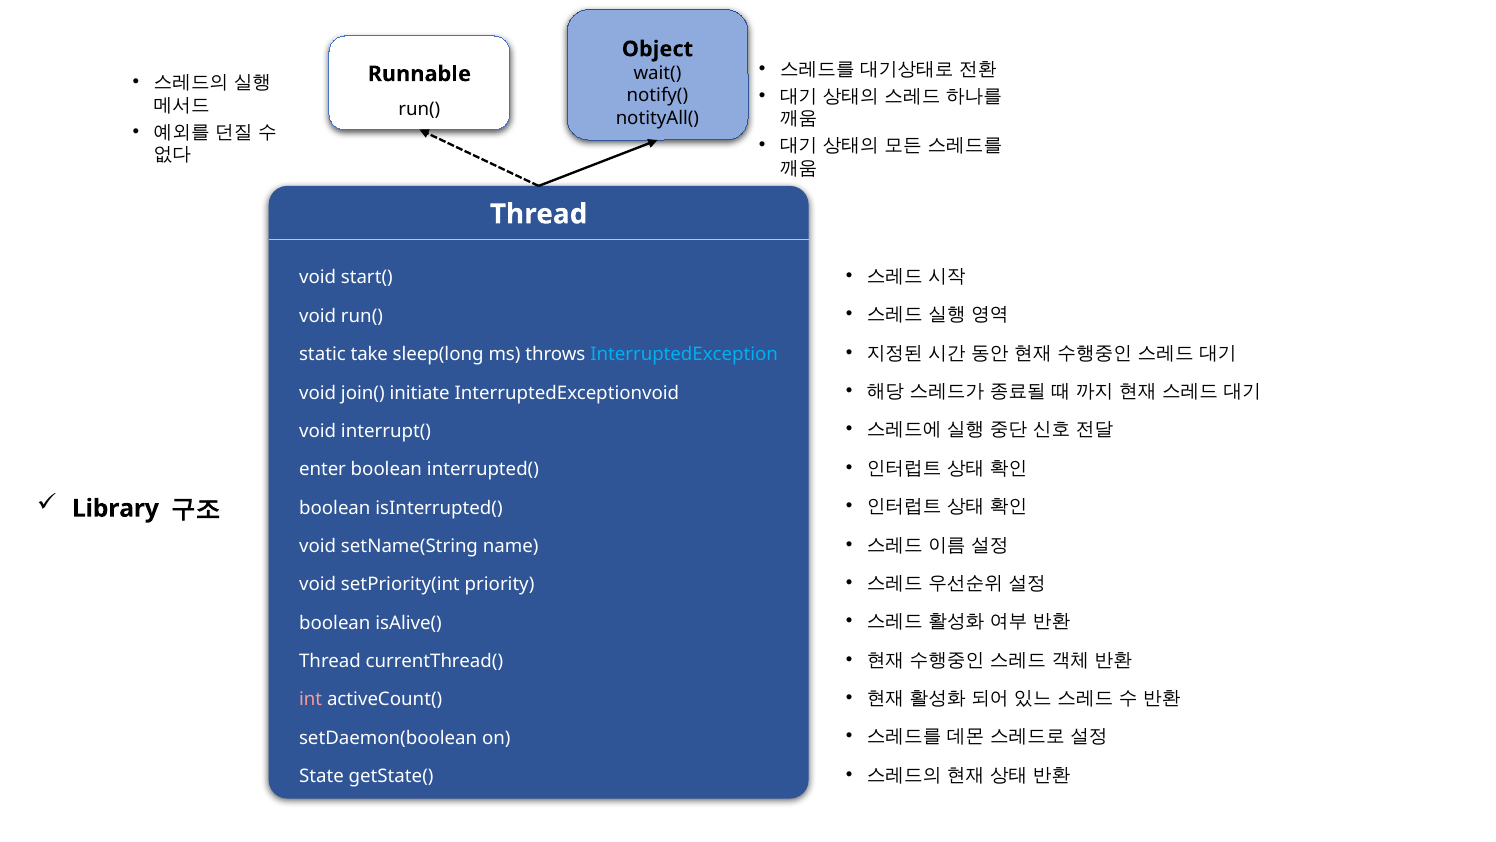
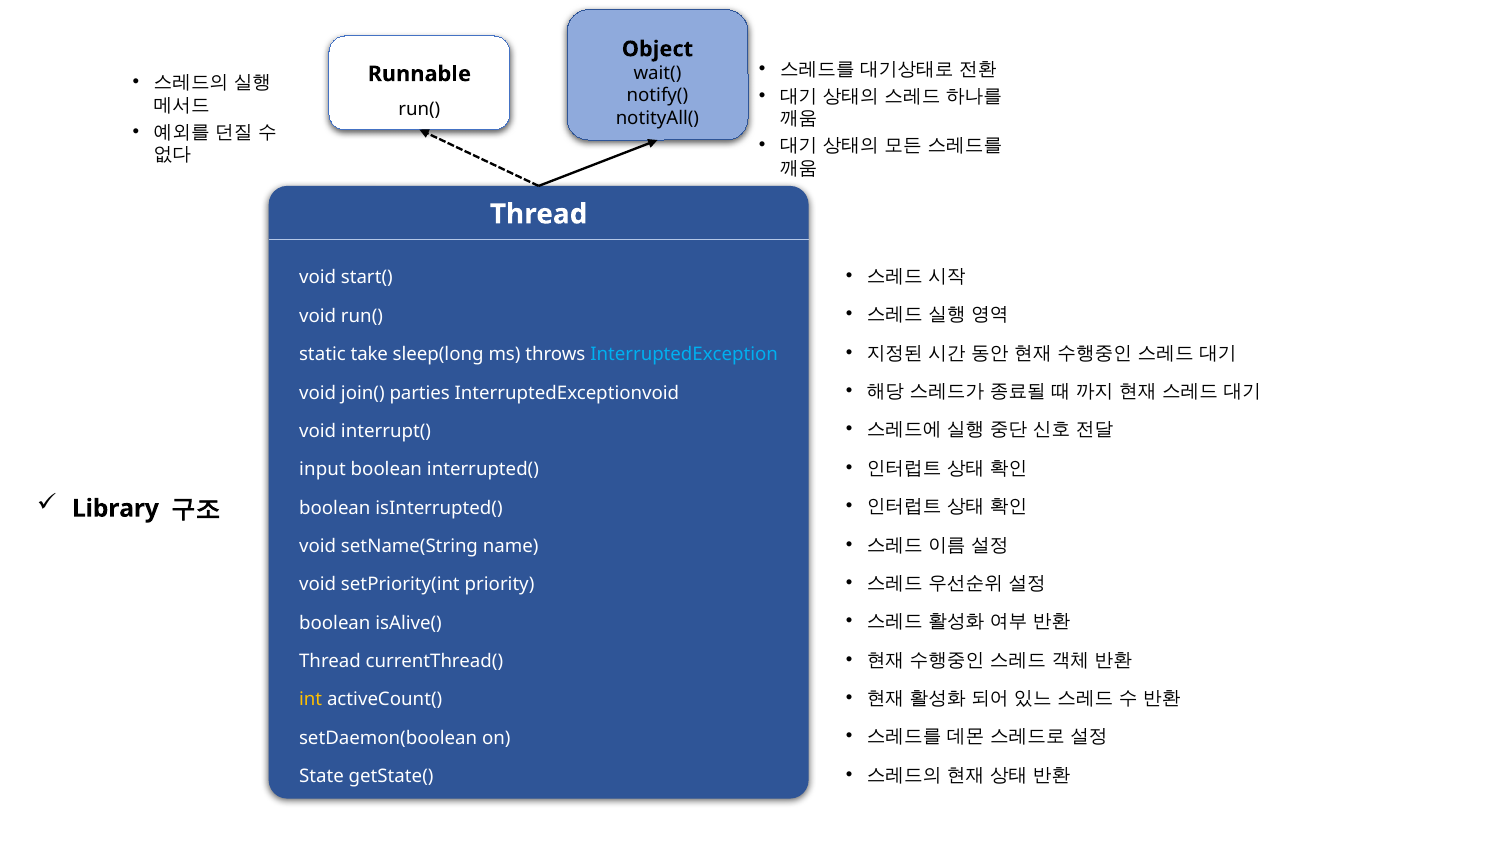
initiate: initiate -> parties
enter: enter -> input
int colour: pink -> yellow
